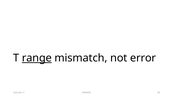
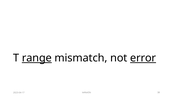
error underline: none -> present
